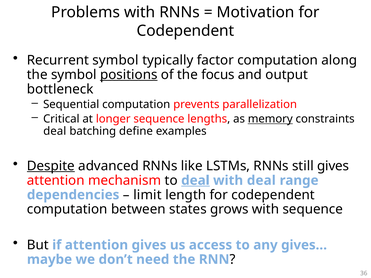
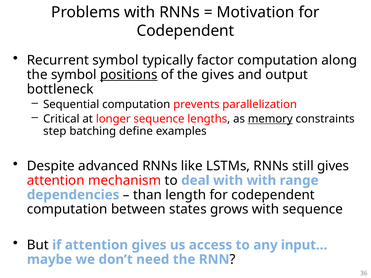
the focus: focus -> gives
deal at (55, 131): deal -> step
Despite underline: present -> none
deal at (195, 181) underline: present -> none
with deal: deal -> with
limit: limit -> than
gives…: gives… -> input…
